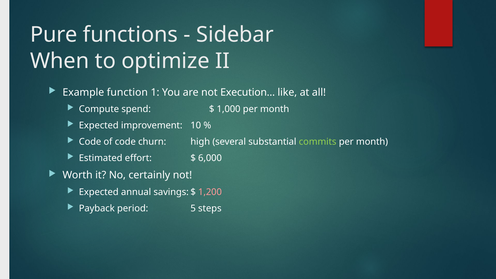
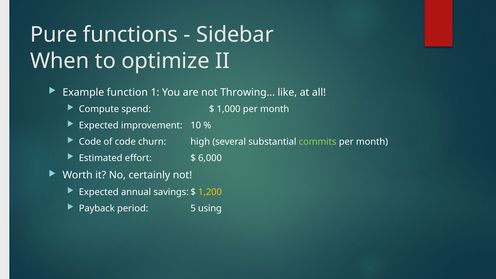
Execution…: Execution… -> Throwing…
1,200 colour: pink -> yellow
steps: steps -> using
